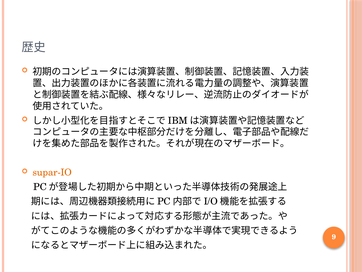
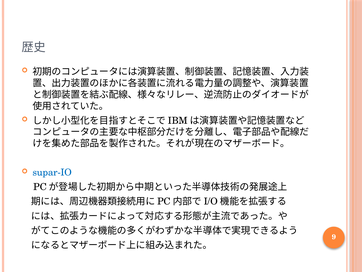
supar-IO colour: orange -> blue
